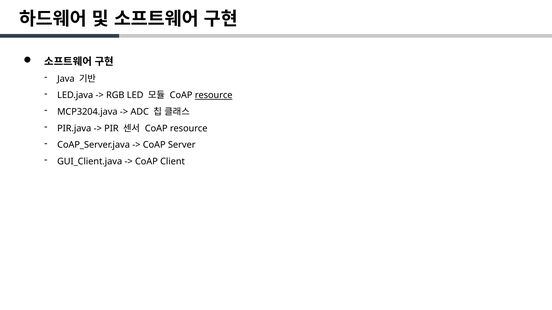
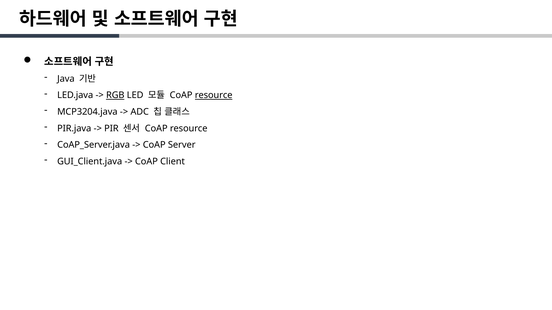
RGB underline: none -> present
